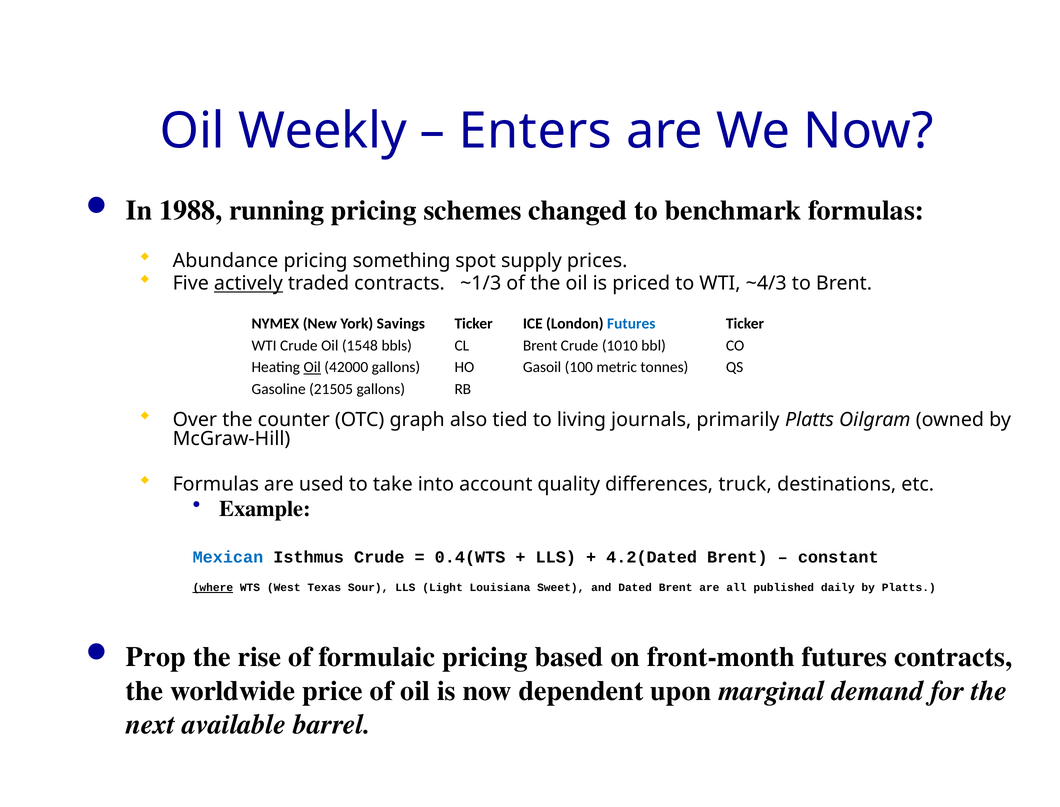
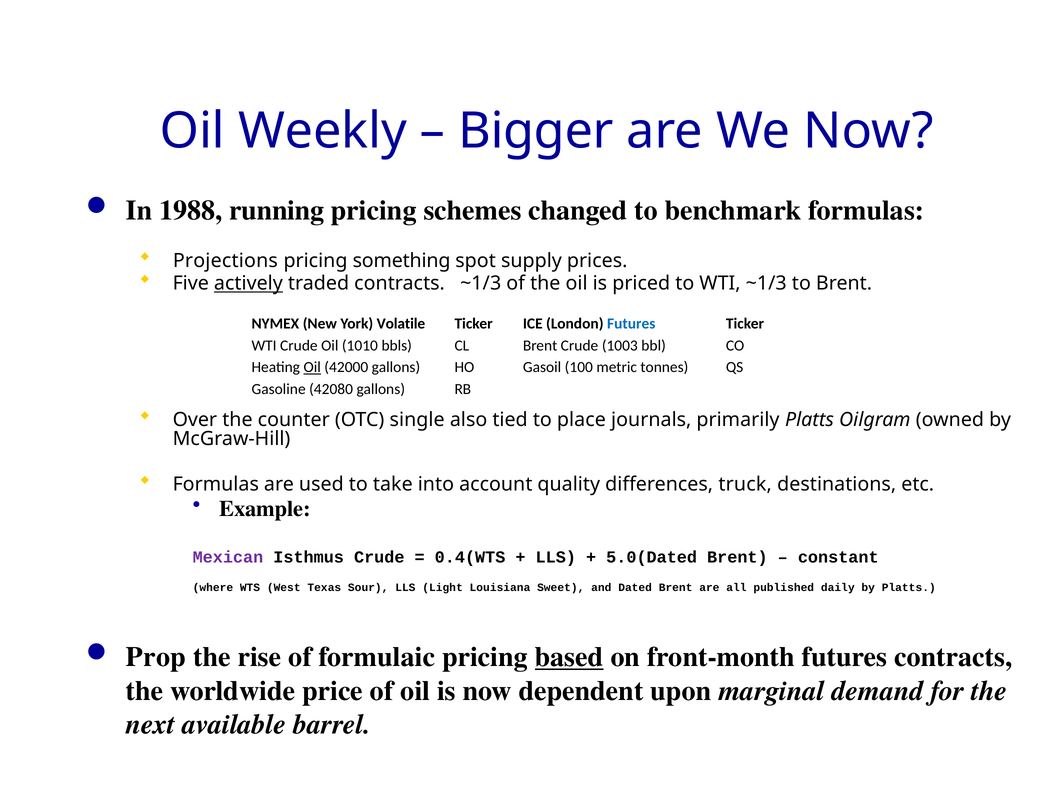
Enters: Enters -> Bigger
Abundance: Abundance -> Projections
WTI ~4/3: ~4/3 -> ~1/3
Savings: Savings -> Volatile
1548: 1548 -> 1010
1010: 1010 -> 1003
21505: 21505 -> 42080
graph: graph -> single
living: living -> place
Mexican colour: blue -> purple
4.2(Dated: 4.2(Dated -> 5.0(Dated
where underline: present -> none
based underline: none -> present
